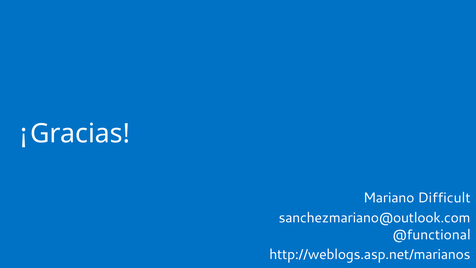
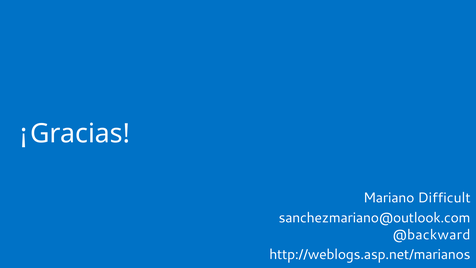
@functional: @functional -> @backward
